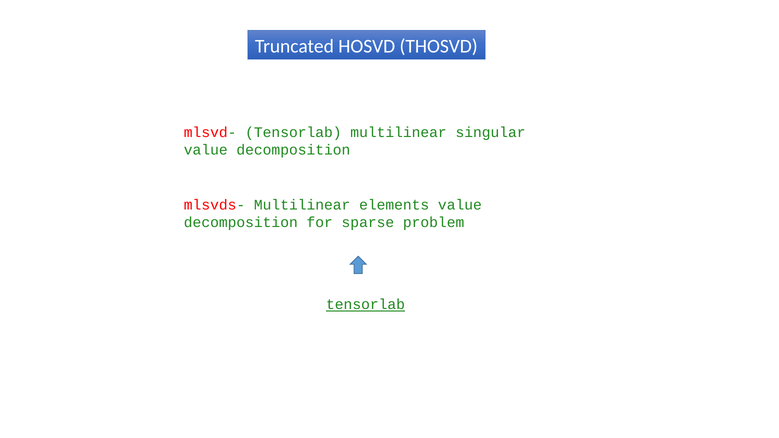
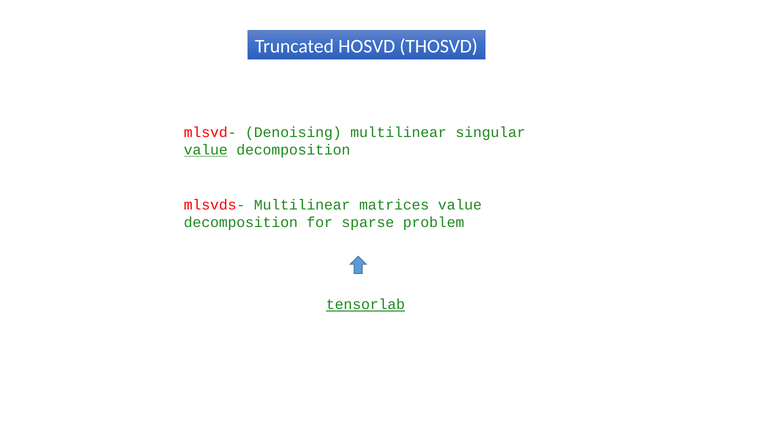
mlsvd- Tensorlab: Tensorlab -> Denoising
value at (206, 150) underline: none -> present
elements: elements -> matrices
